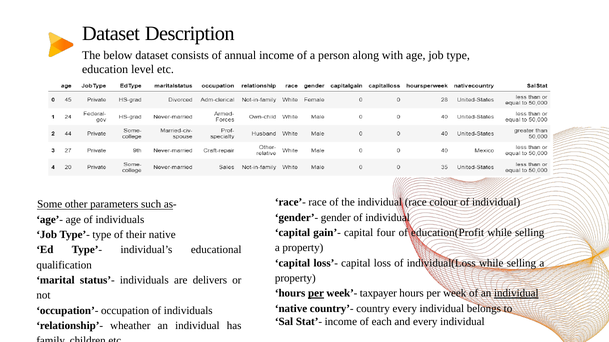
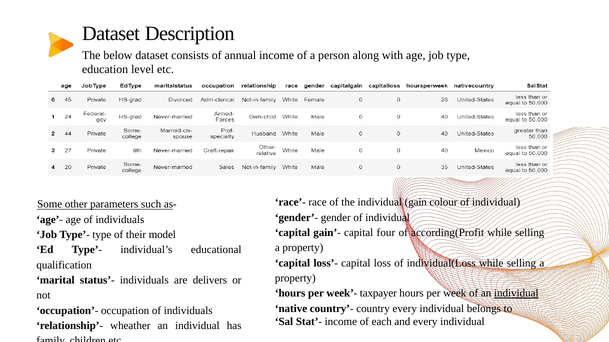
individual race: race -> gain
education(Profit: education(Profit -> according(Profit
their native: native -> model
per at (316, 294) underline: present -> none
